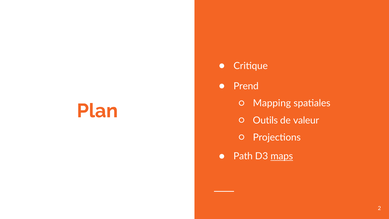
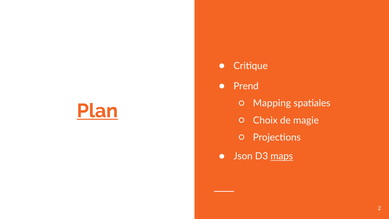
Plan underline: none -> present
Outils: Outils -> Choix
valeur: valeur -> magie
Path: Path -> Json
